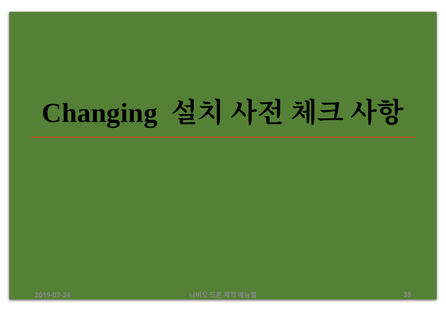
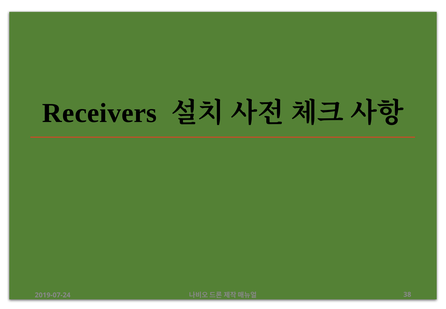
Changing: Changing -> Receivers
